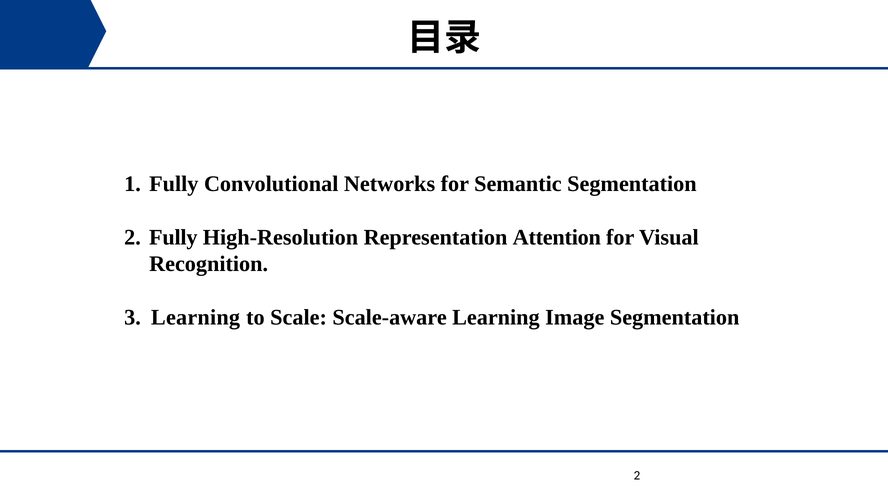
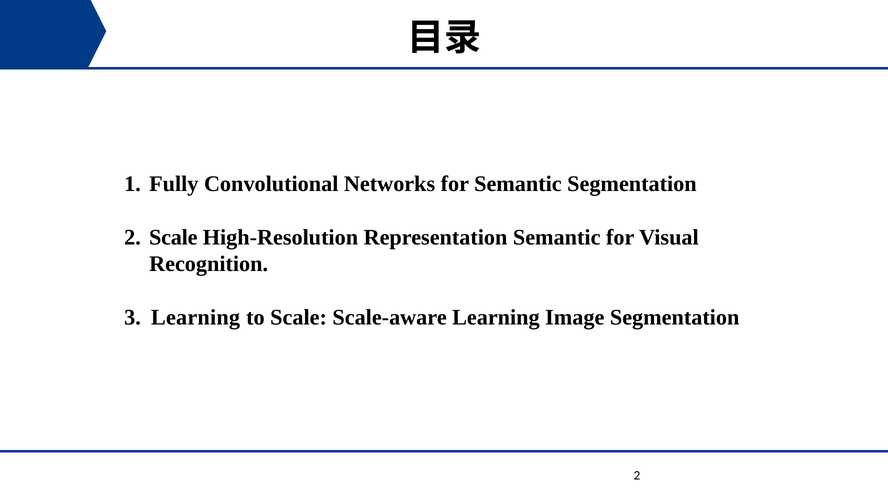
2 Fully: Fully -> Scale
Representation Attention: Attention -> Semantic
